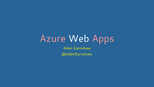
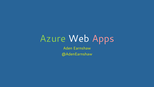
Azure colour: pink -> light green
